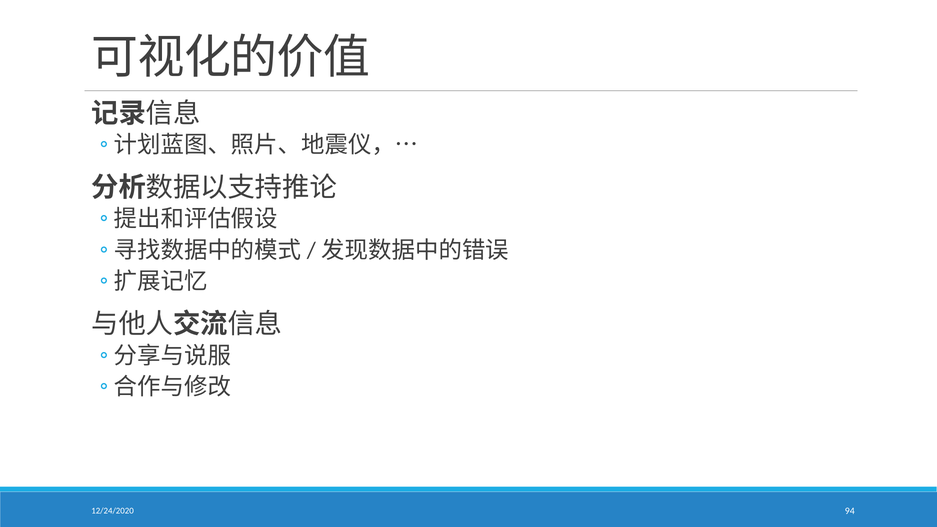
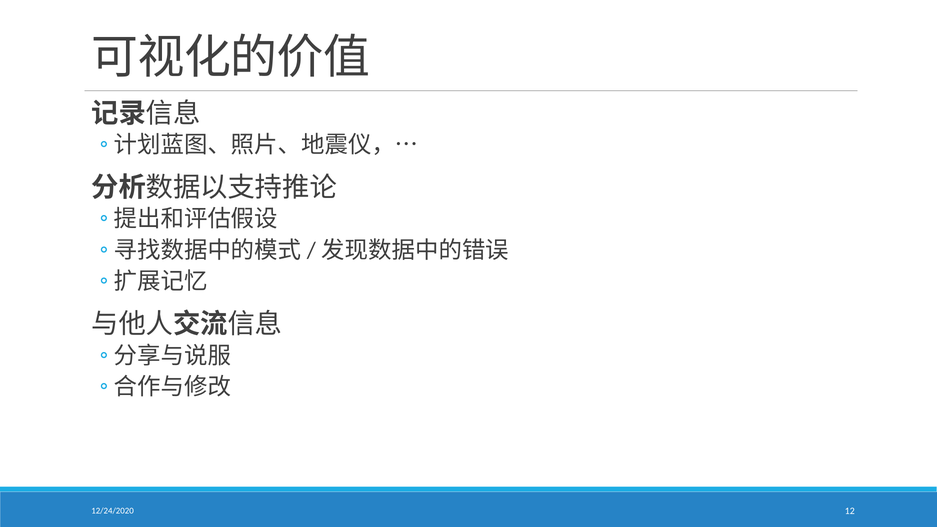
94: 94 -> 12
